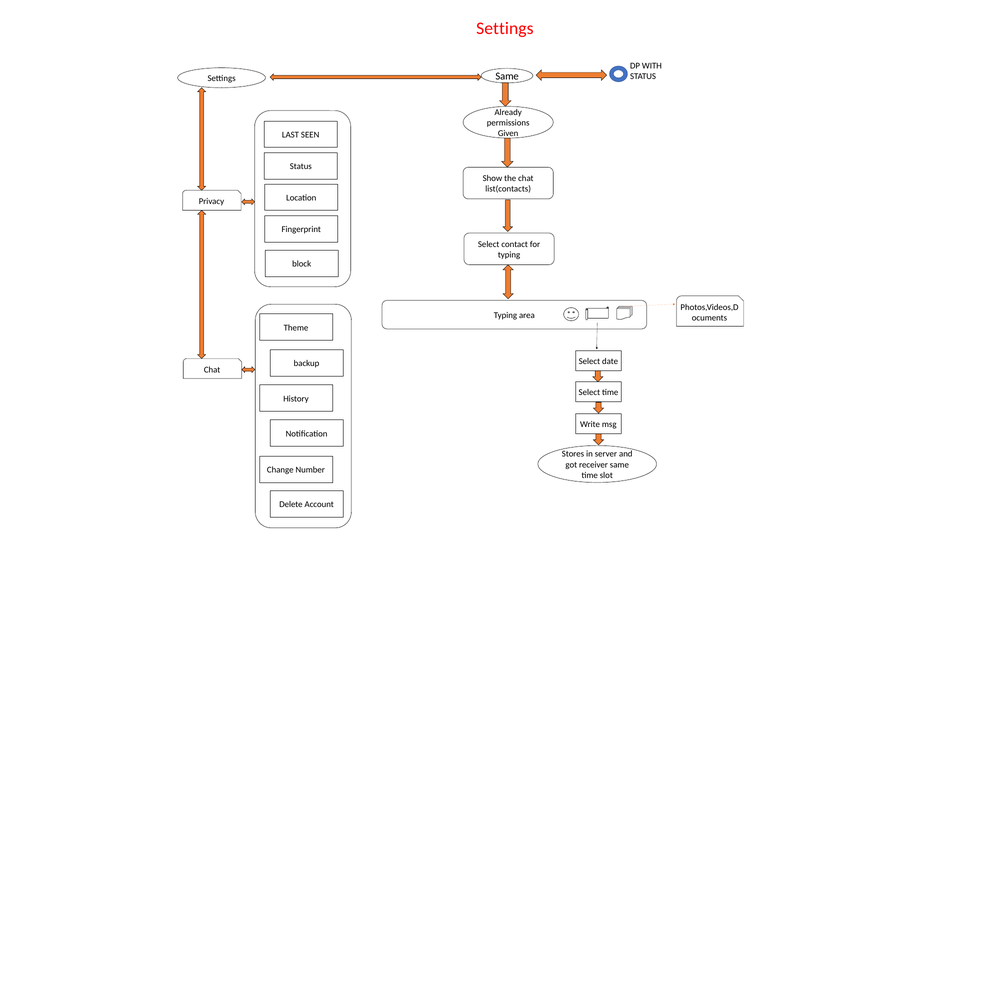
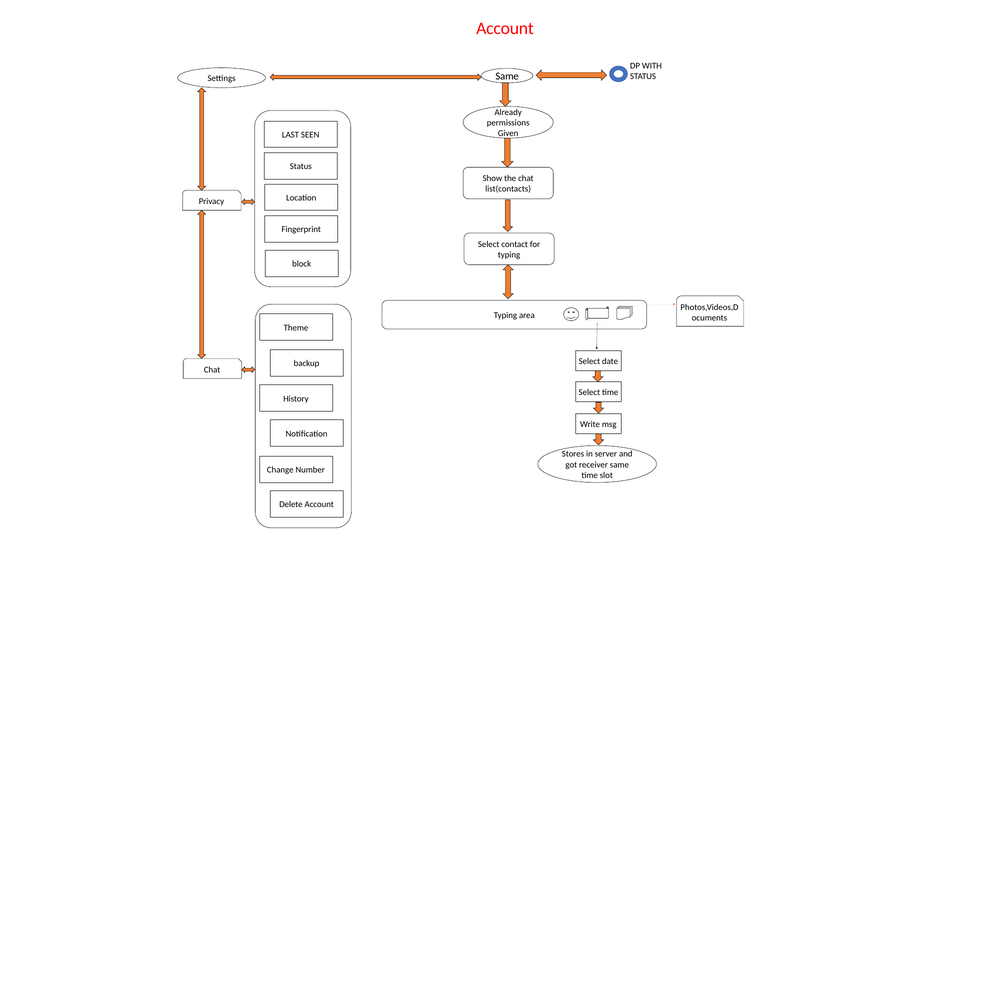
Settings at (505, 29): Settings -> Account
